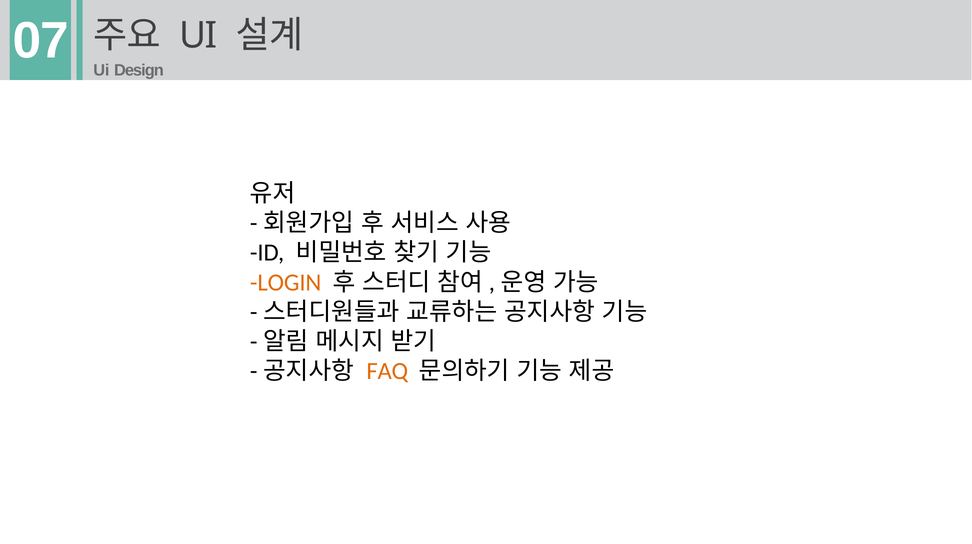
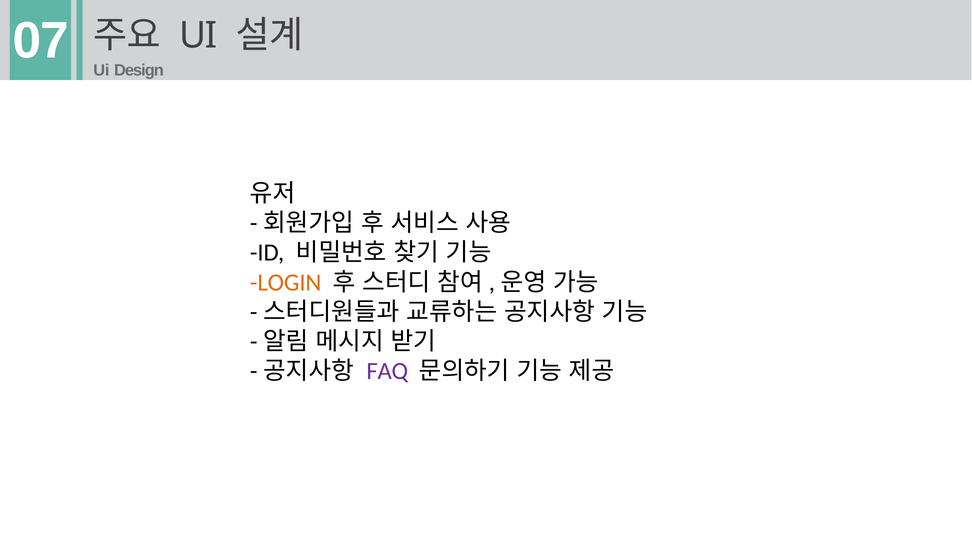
FAQ colour: orange -> purple
